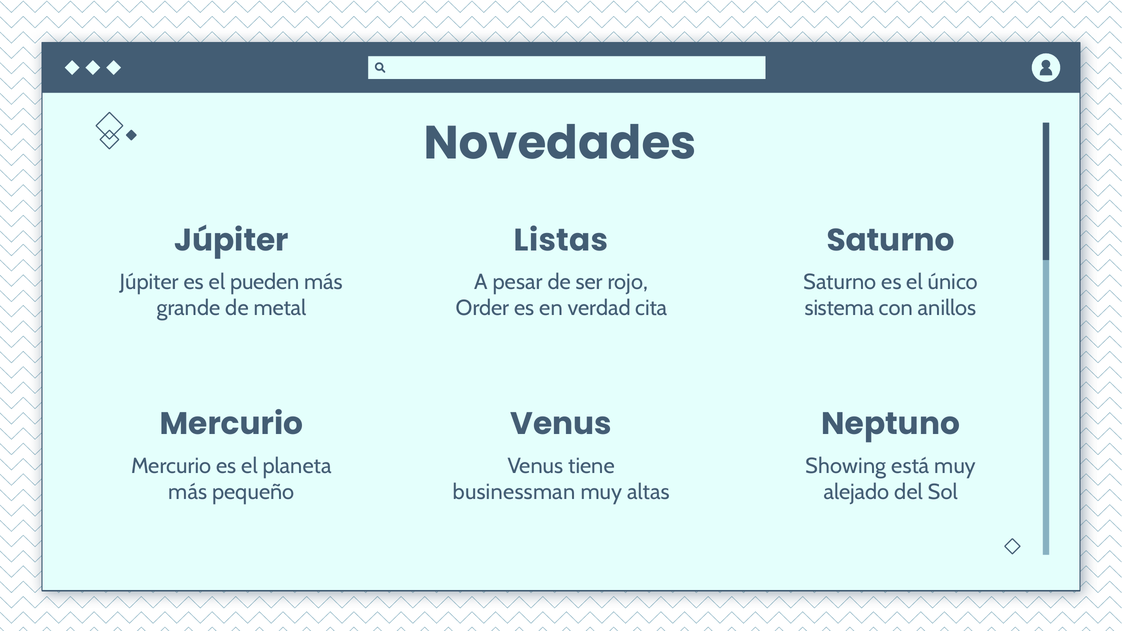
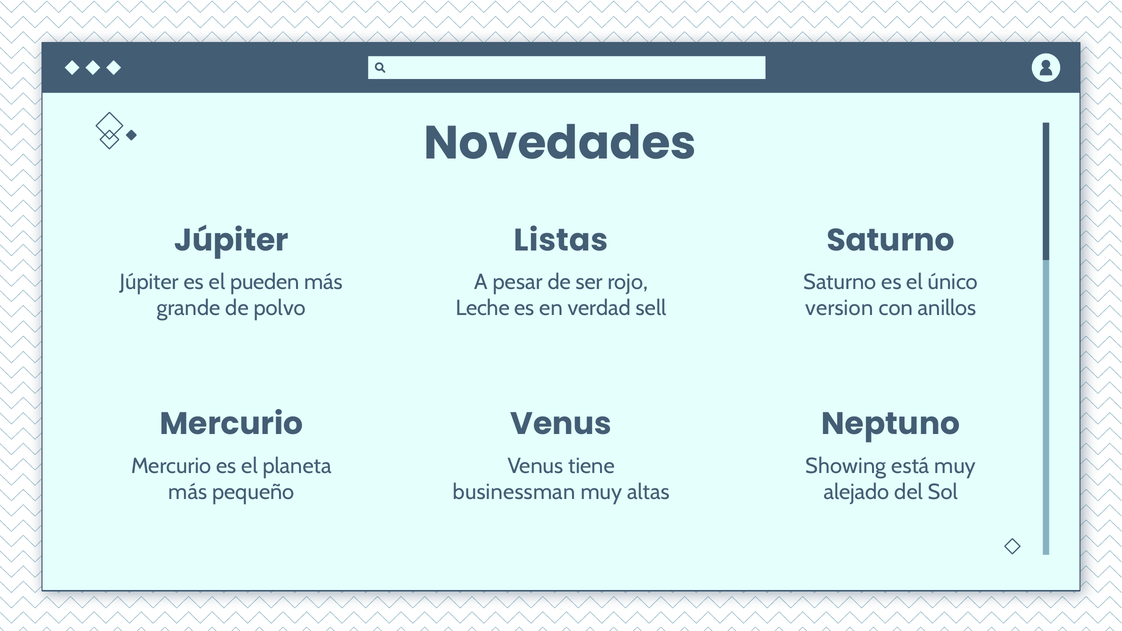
metal: metal -> polvo
Order: Order -> Leche
cita: cita -> sell
sistema: sistema -> version
